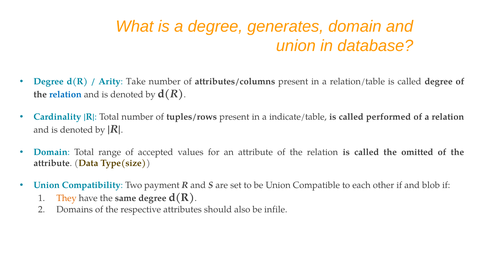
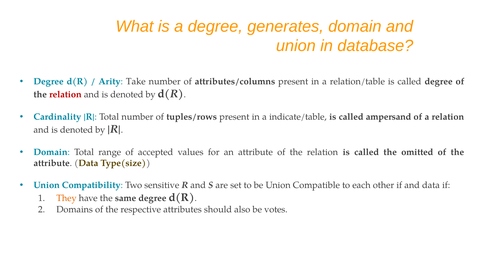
relation at (65, 95) colour: blue -> red
performed: performed -> ampersand
payment: payment -> sensitive
and blob: blob -> data
infile: infile -> votes
